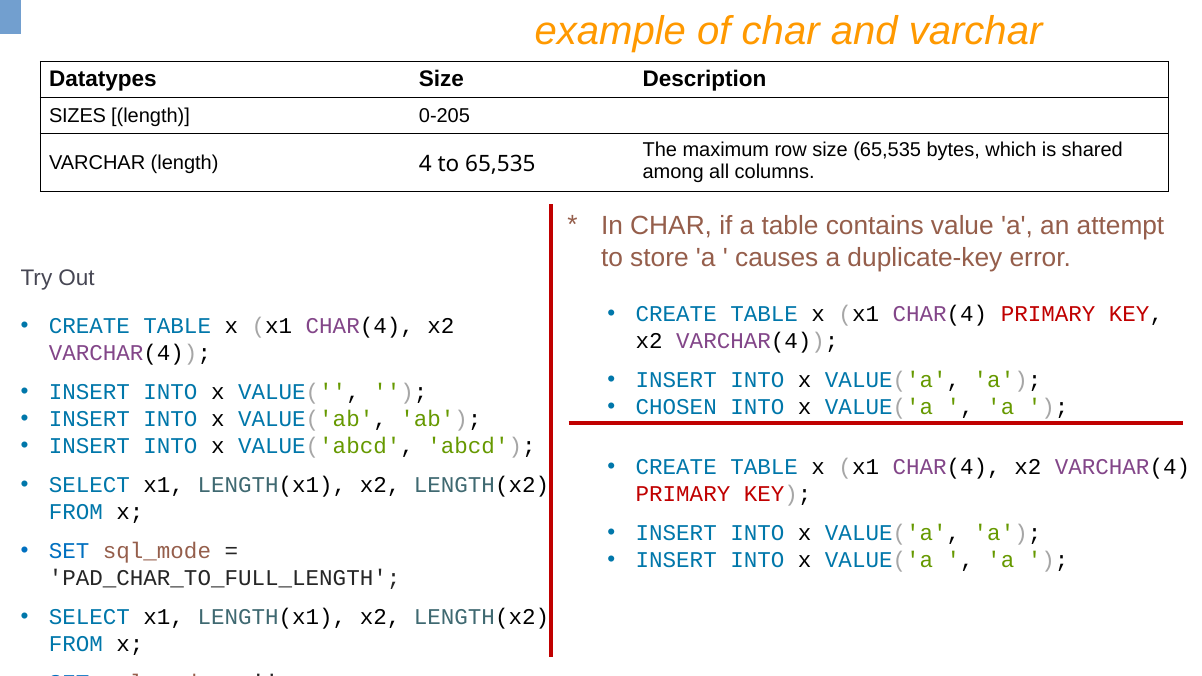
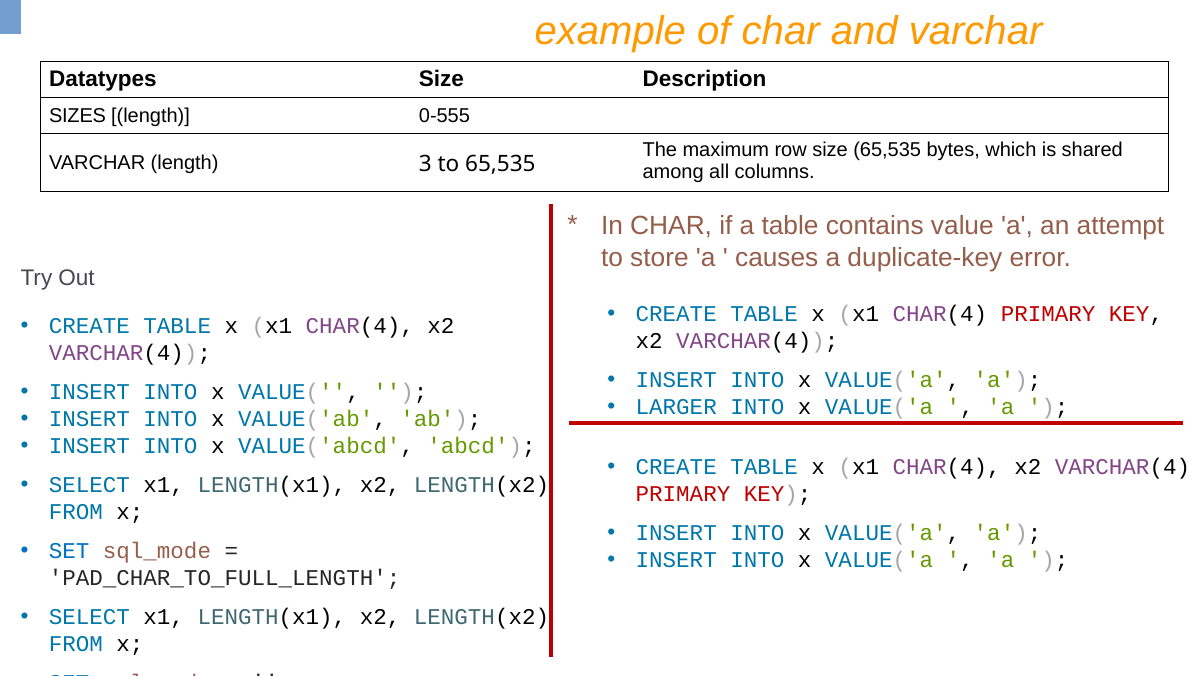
0-205: 0-205 -> 0-555
4: 4 -> 3
CHOSEN: CHOSEN -> LARGER
